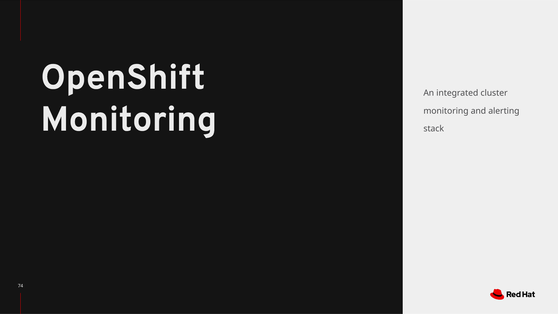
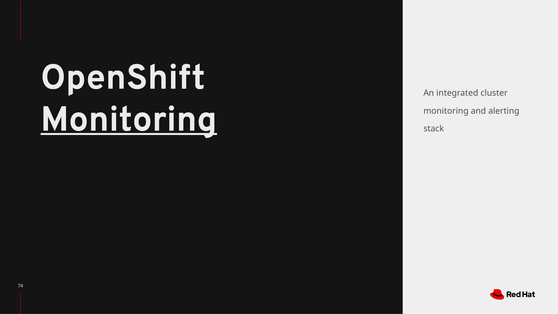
Monitoring at (129, 119) underline: none -> present
